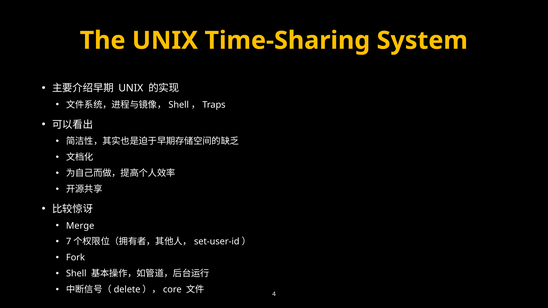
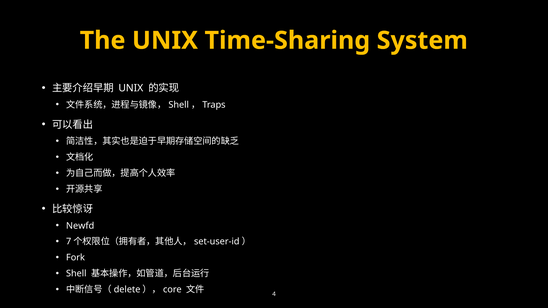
Merge: Merge -> Newfd
